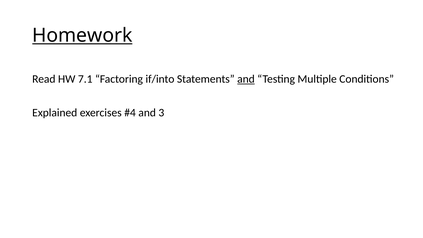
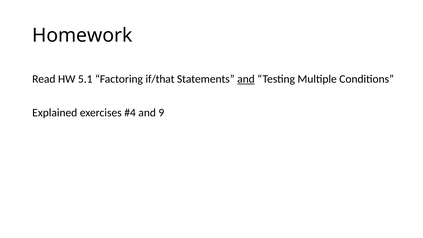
Homework underline: present -> none
7.1: 7.1 -> 5.1
if/into: if/into -> if/that
3: 3 -> 9
